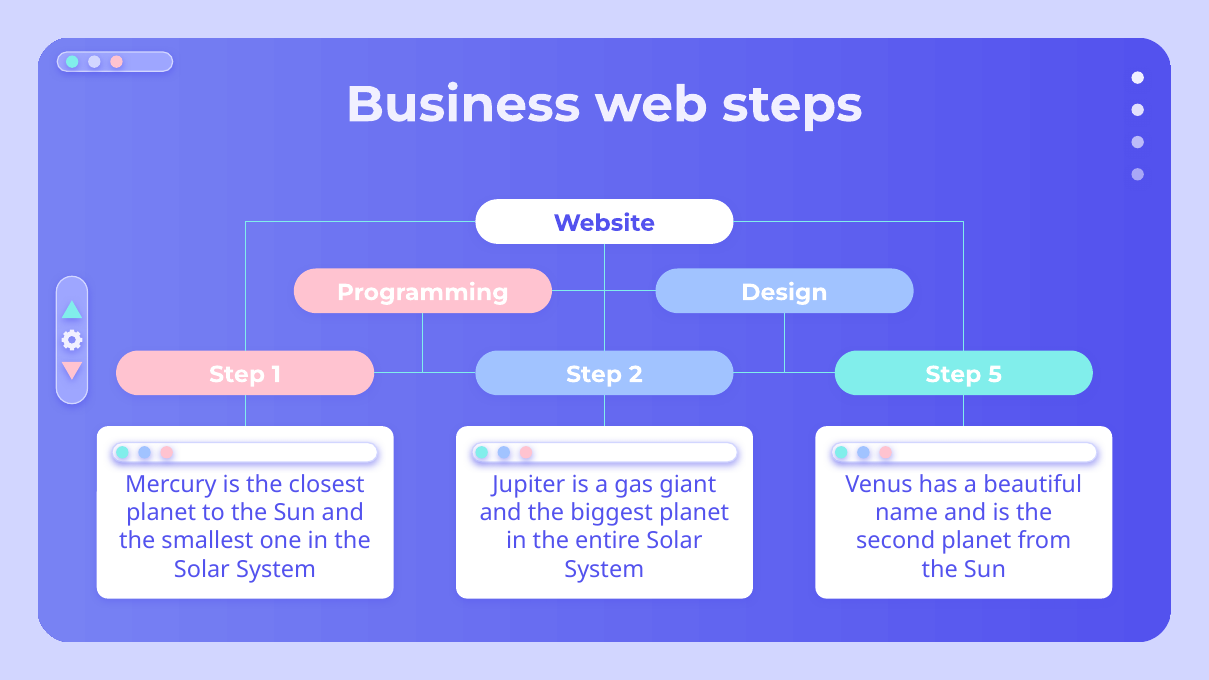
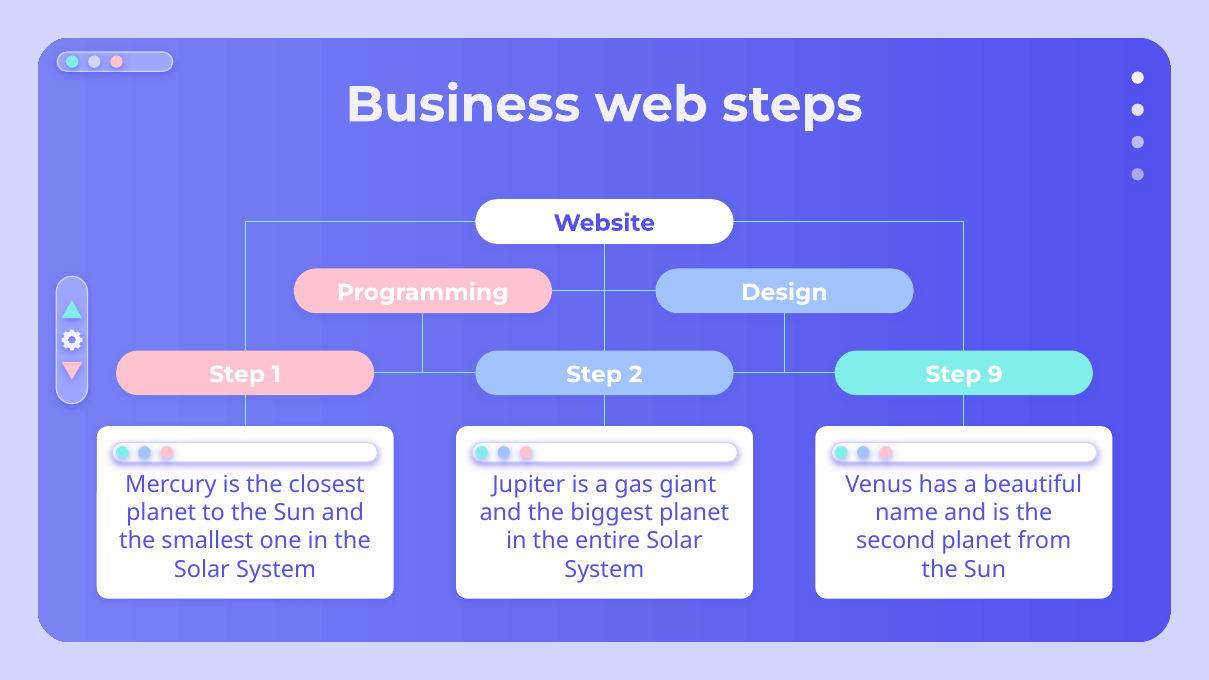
5: 5 -> 9
